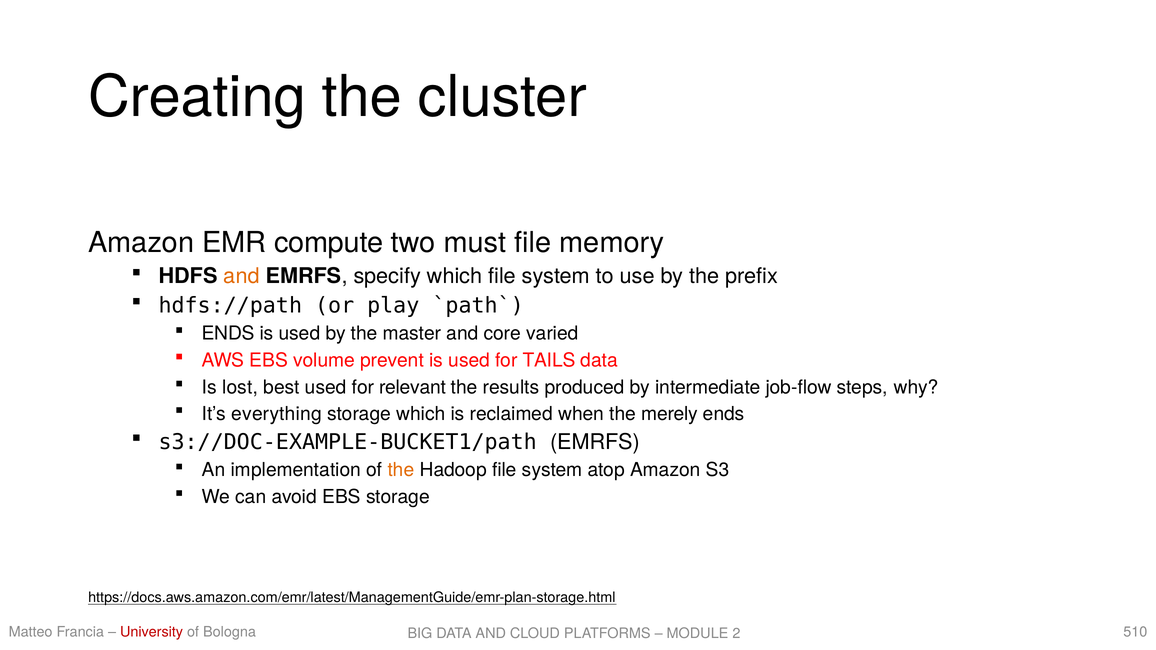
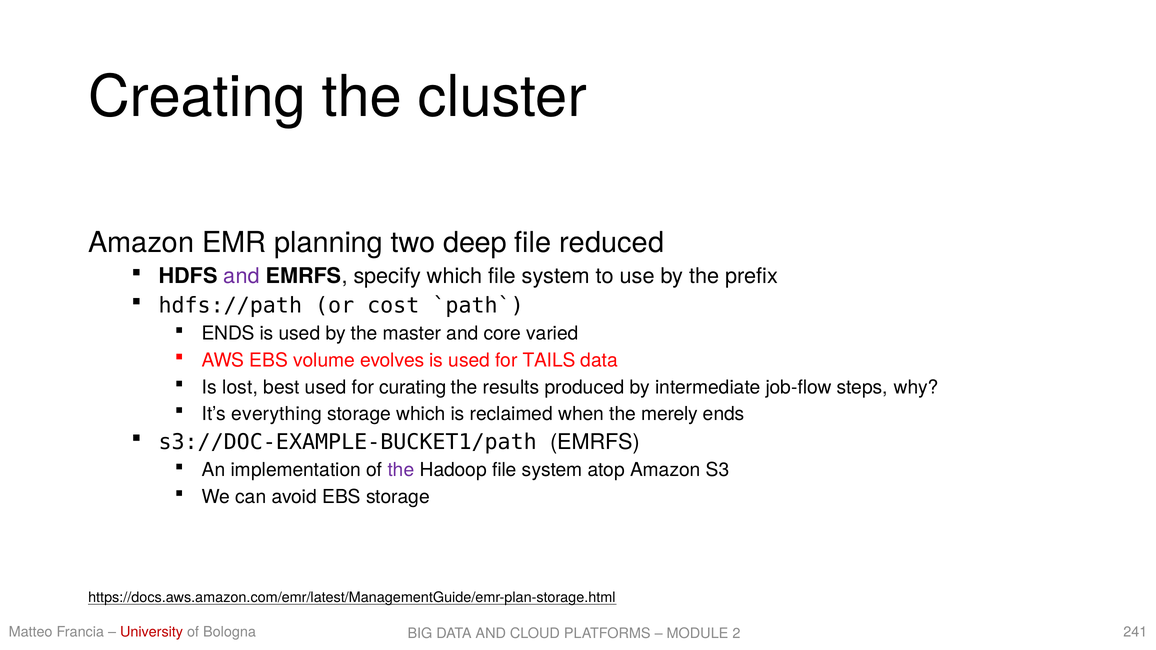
compute: compute -> planning
must: must -> deep
memory: memory -> reduced
and at (242, 276) colour: orange -> purple
play: play -> cost
prevent: prevent -> evolves
relevant: relevant -> curating
the at (401, 470) colour: orange -> purple
510: 510 -> 241
